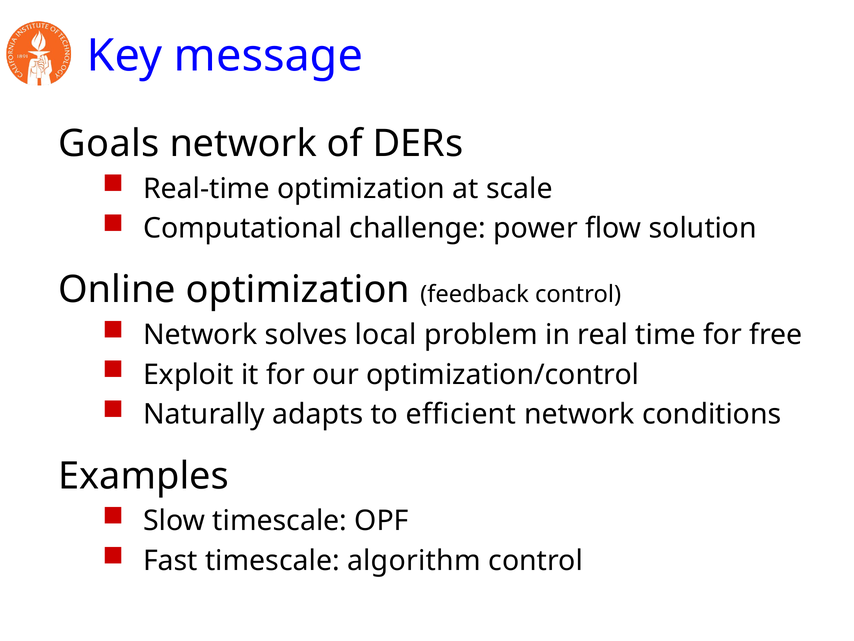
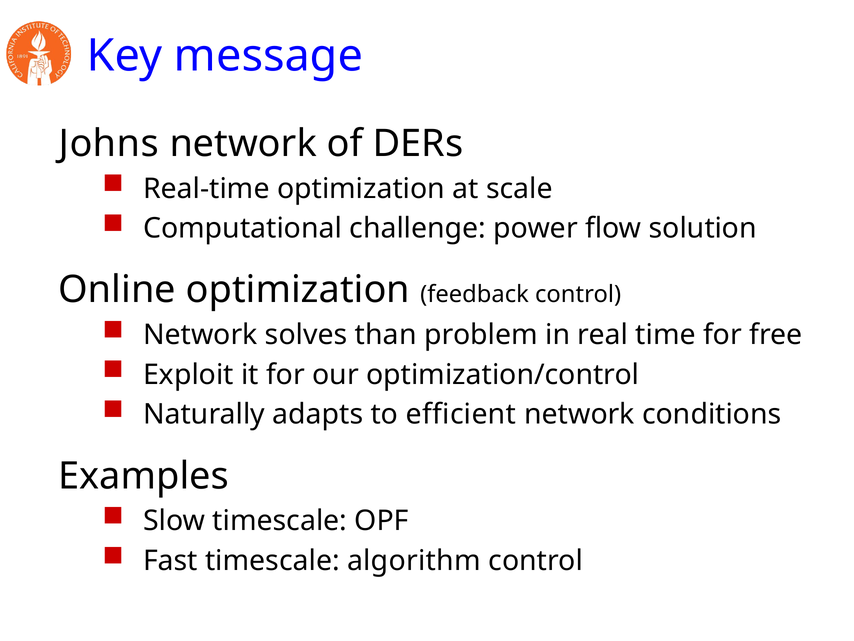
Goals: Goals -> Johns
local: local -> than
